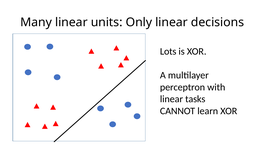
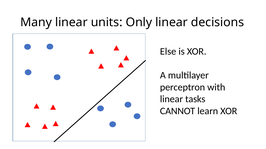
Lots: Lots -> Else
